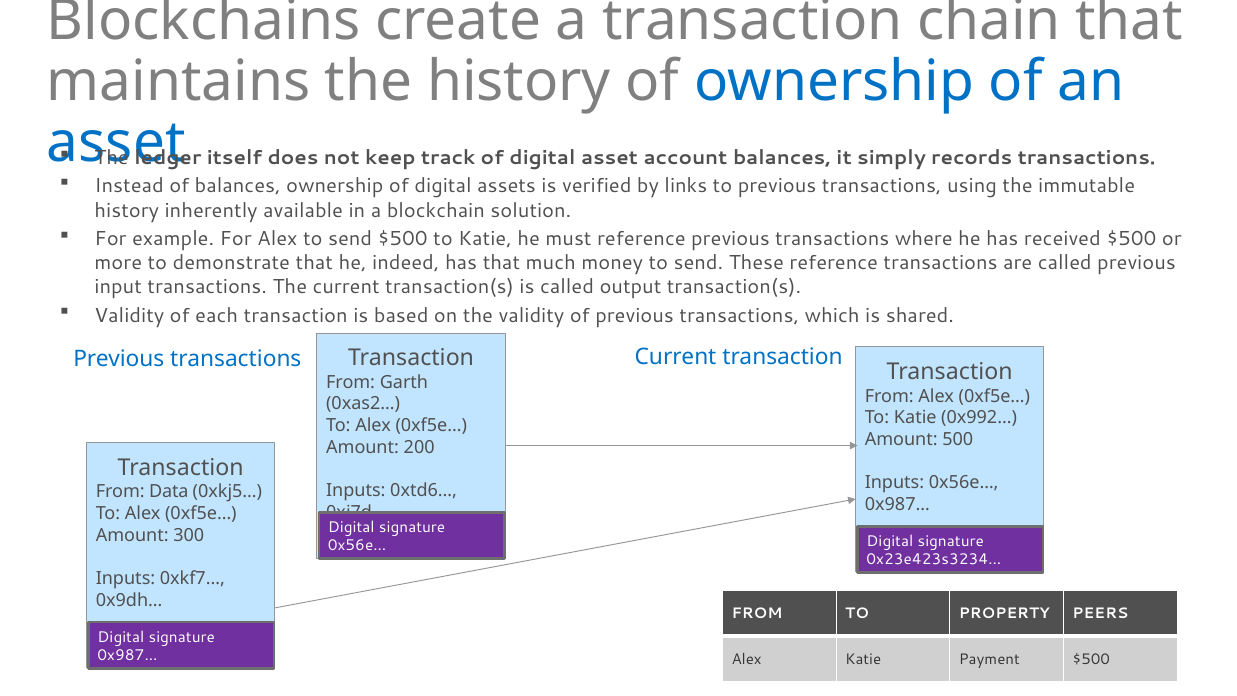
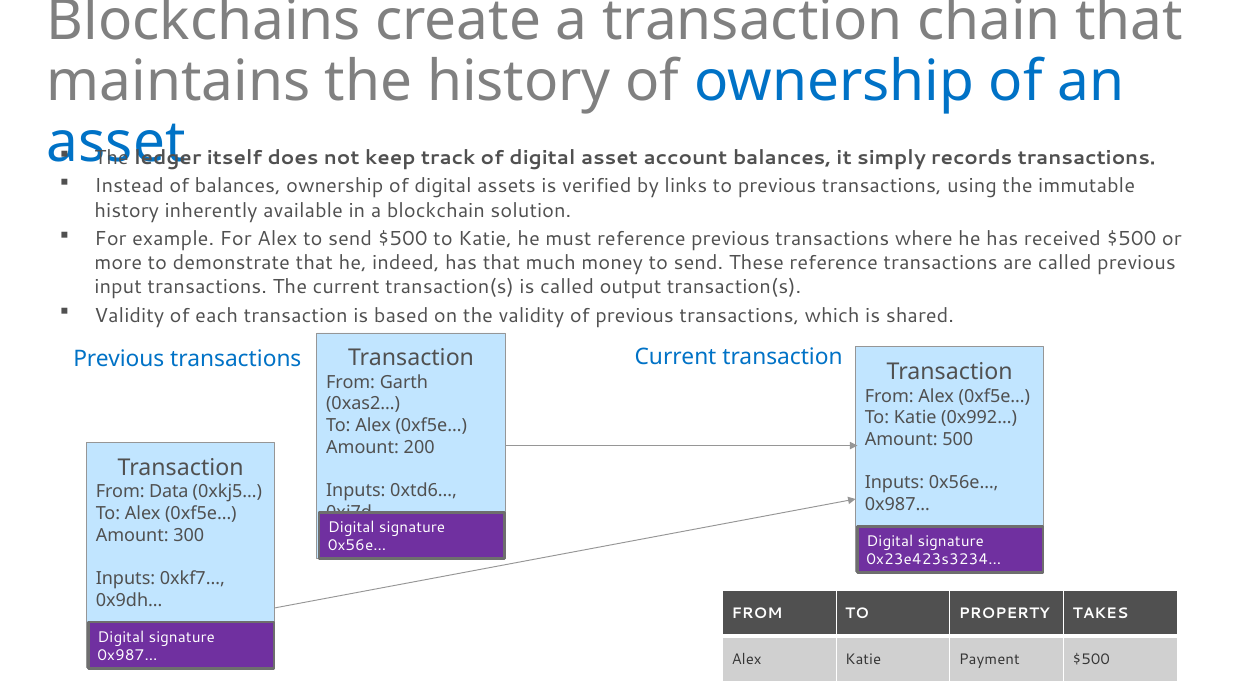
PEERS: PEERS -> TAKES
